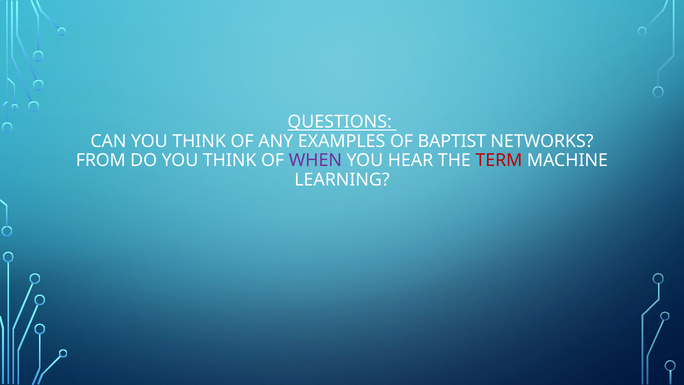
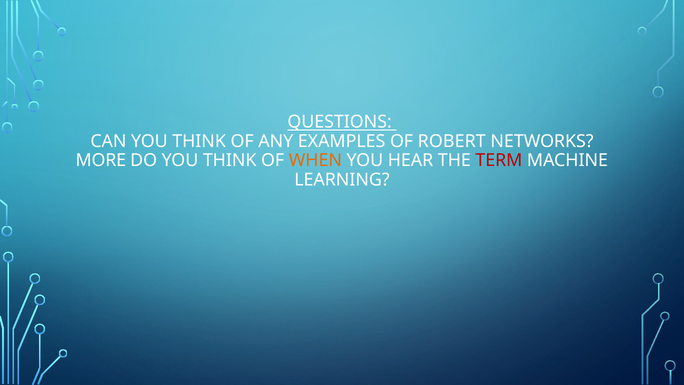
BAPTIST: BAPTIST -> ROBERT
FROM: FROM -> MORE
WHEN colour: purple -> orange
